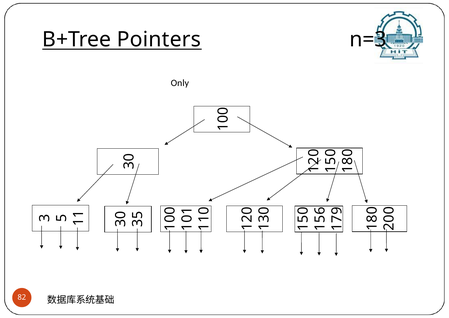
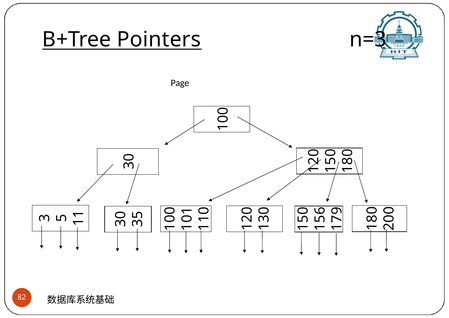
Only: Only -> Page
